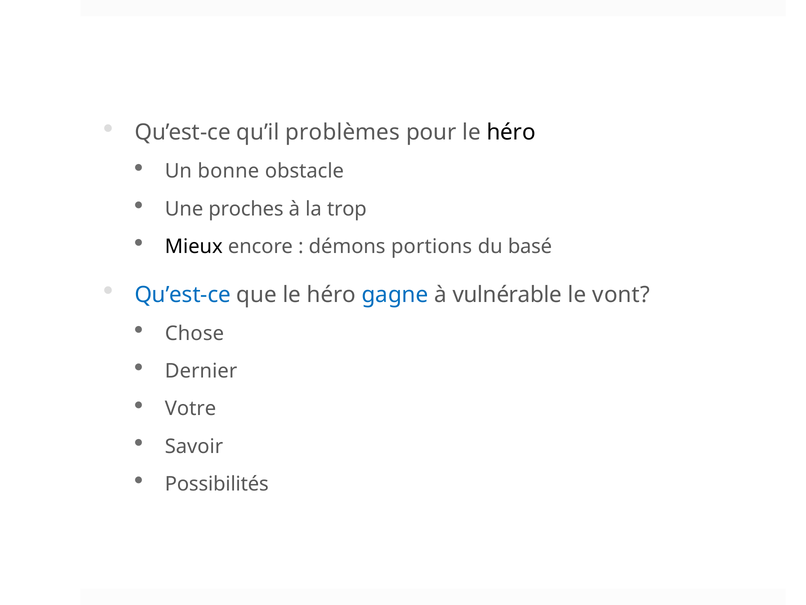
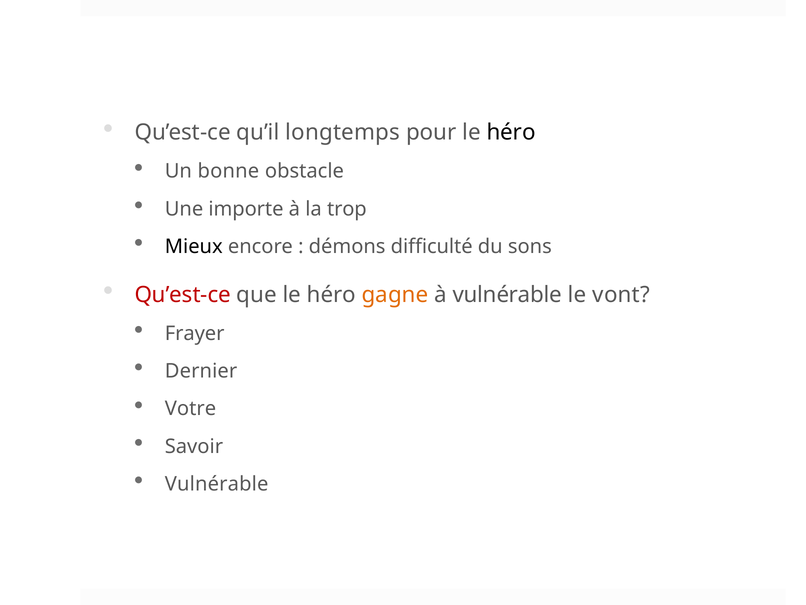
problèmes: problèmes -> longtemps
proches: proches -> importe
portions: portions -> difficulté
basé: basé -> sons
Qu’est-ce at (183, 294) colour: blue -> red
gagne colour: blue -> orange
Chose: Chose -> Frayer
Possibilités at (217, 484): Possibilités -> Vulnérable
